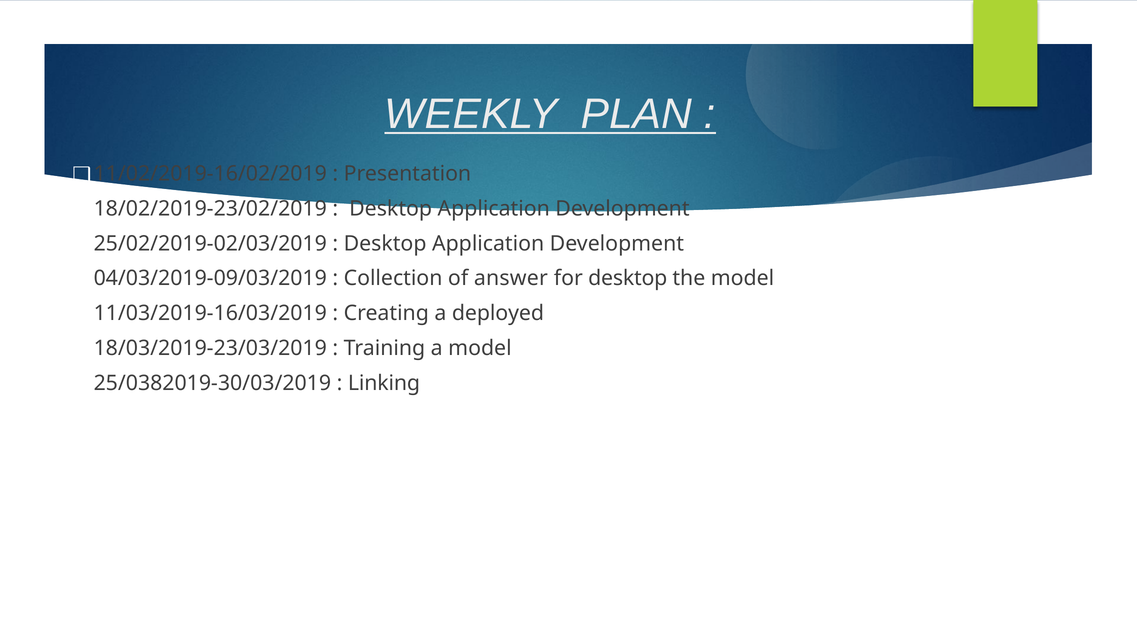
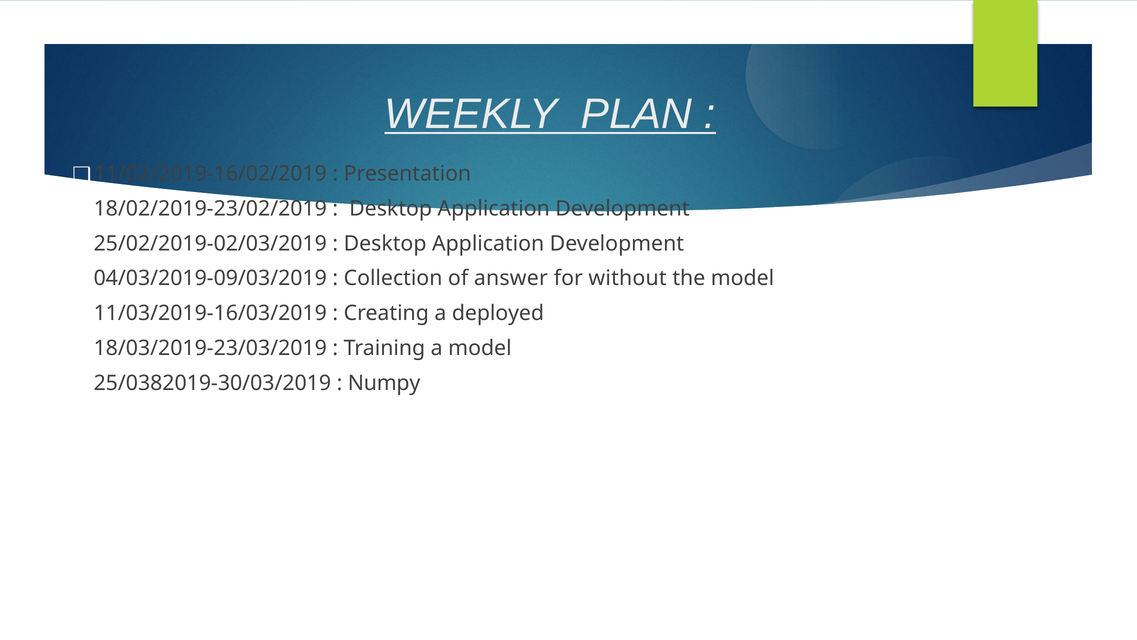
for desktop: desktop -> without
Linking: Linking -> Numpy
